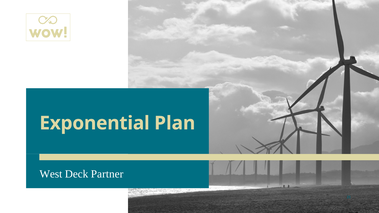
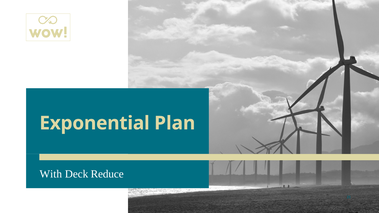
West: West -> With
Partner: Partner -> Reduce
